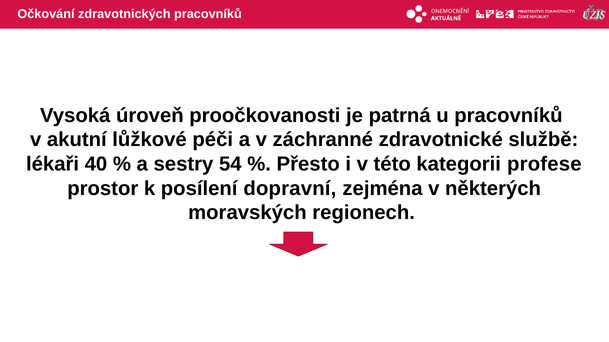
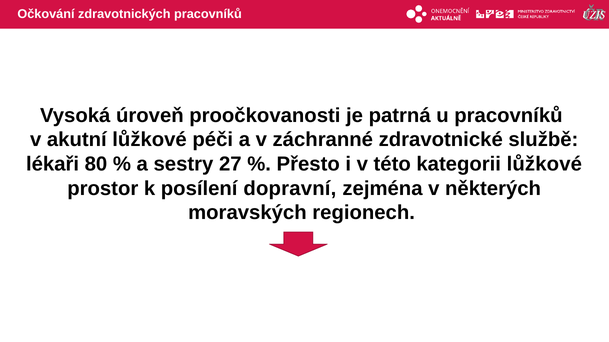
40: 40 -> 80
54: 54 -> 27
kategorii profese: profese -> lůžkové
